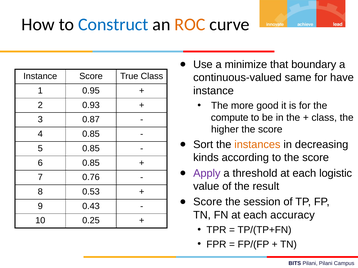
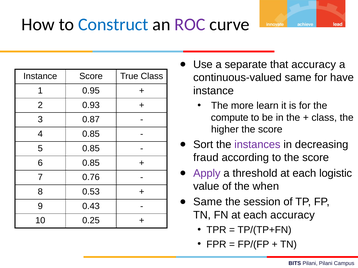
ROC colour: orange -> purple
minimize: minimize -> separate
that boundary: boundary -> accuracy
good: good -> learn
instances colour: orange -> purple
kinds: kinds -> fraud
result: result -> when
Score at (208, 202): Score -> Same
